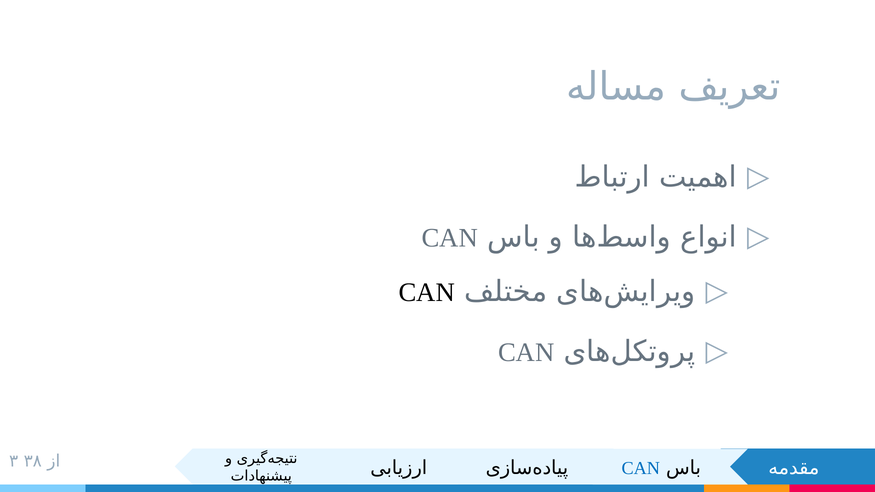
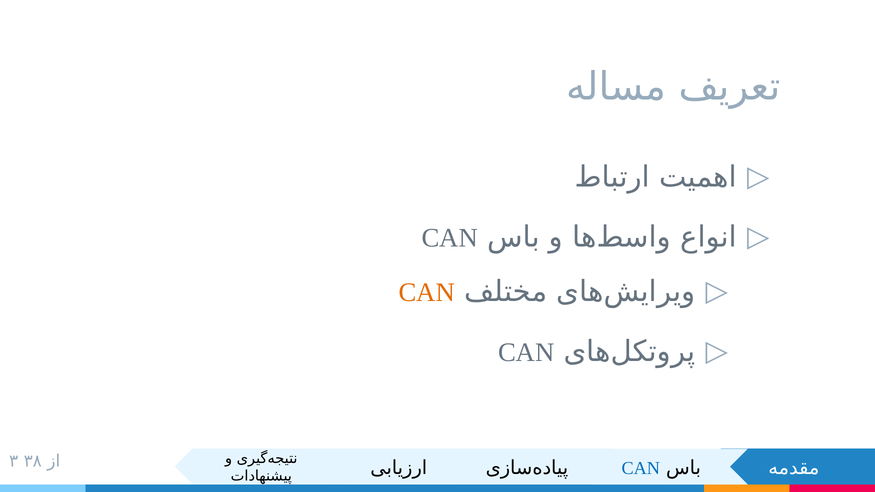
CAN at (427, 293) colour: black -> orange
